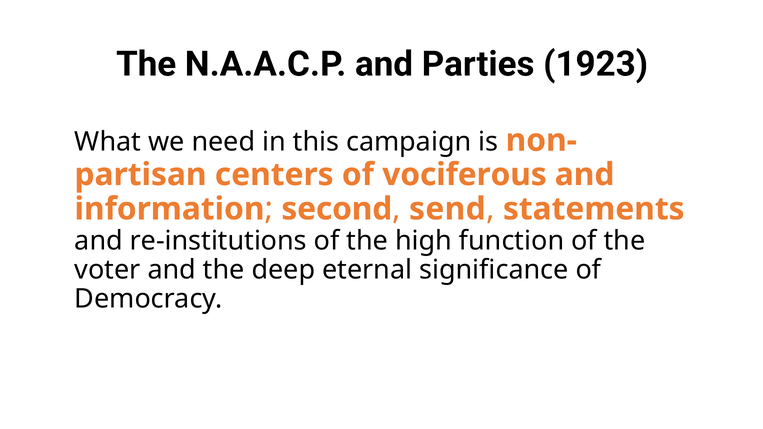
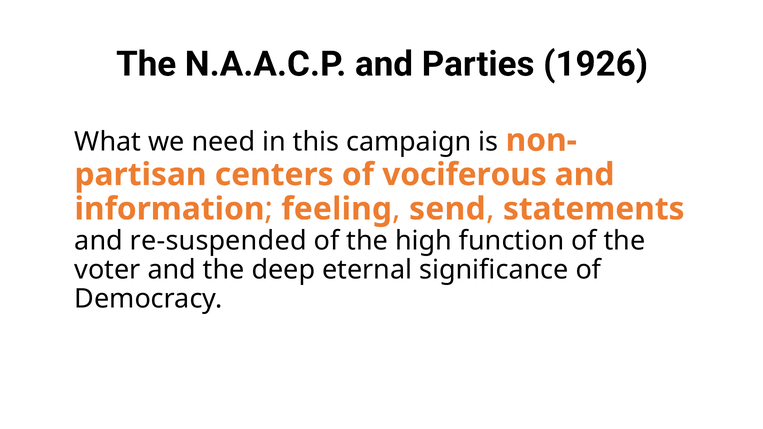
1923: 1923 -> 1926
second: second -> feeling
re-institutions: re-institutions -> re-suspended
